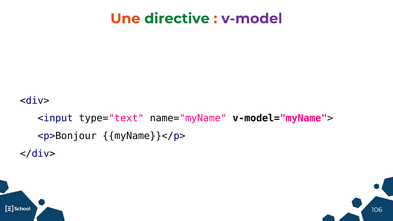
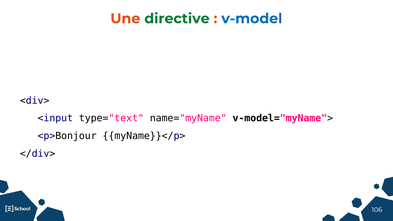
v-model colour: purple -> blue
